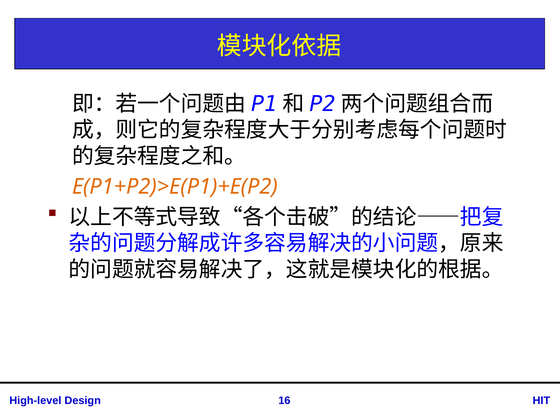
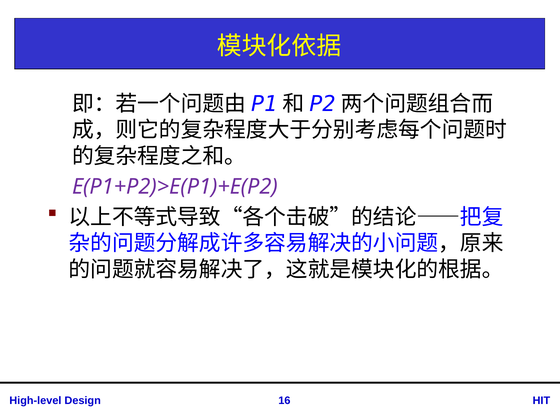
E(P1+P2)>E(P1)+E(P2 colour: orange -> purple
